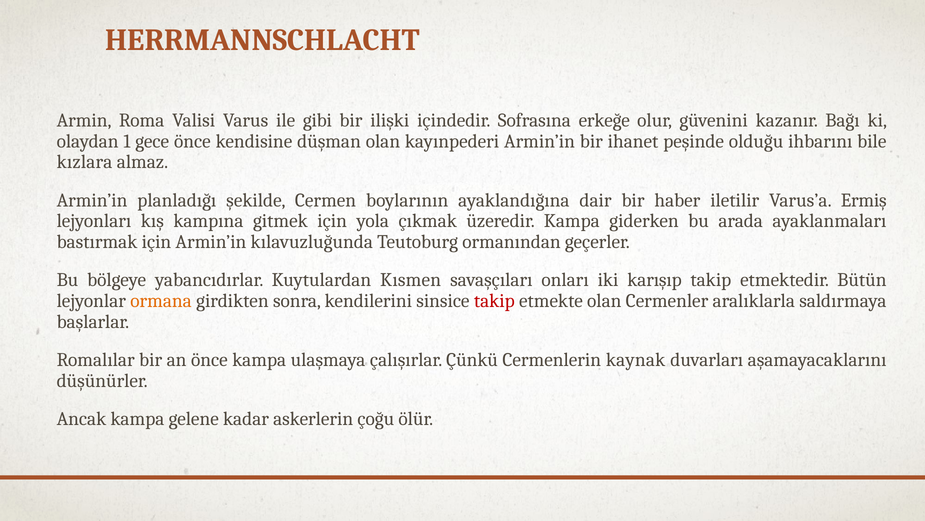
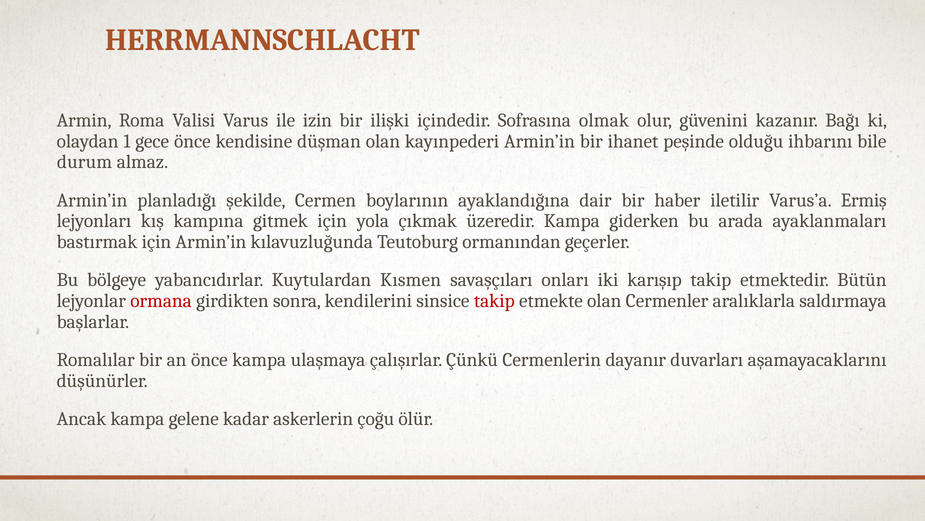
gibi: gibi -> izin
erkeğe: erkeğe -> olmak
kızlara: kızlara -> durum
ormana colour: orange -> red
kaynak: kaynak -> dayanır
